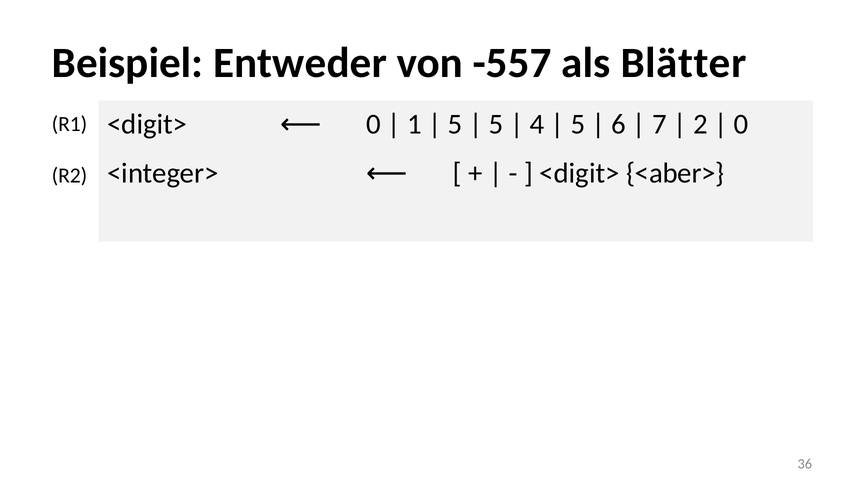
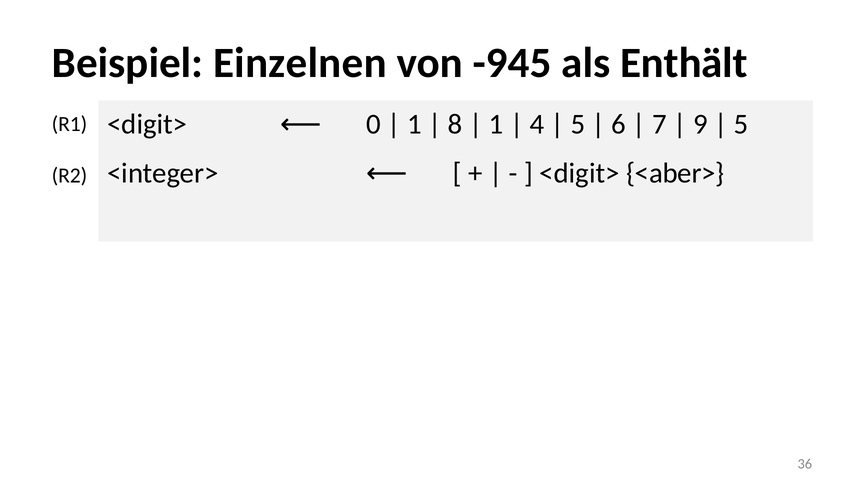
Entweder: Entweder -> Einzelnen
-557: -557 -> -945
Blätter: Blätter -> Enthält
5 at (455, 124): 5 -> 8
5 at (496, 124): 5 -> 1
2: 2 -> 9
0 at (741, 124): 0 -> 5
